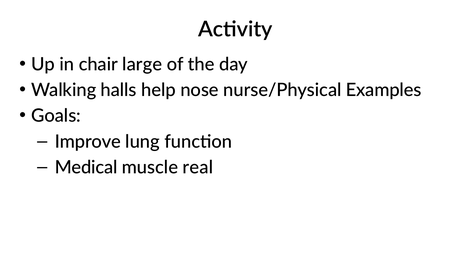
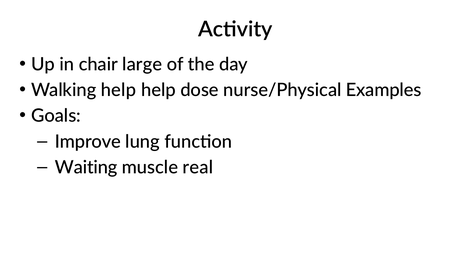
Walking halls: halls -> help
nose: nose -> dose
Medical: Medical -> Waiting
